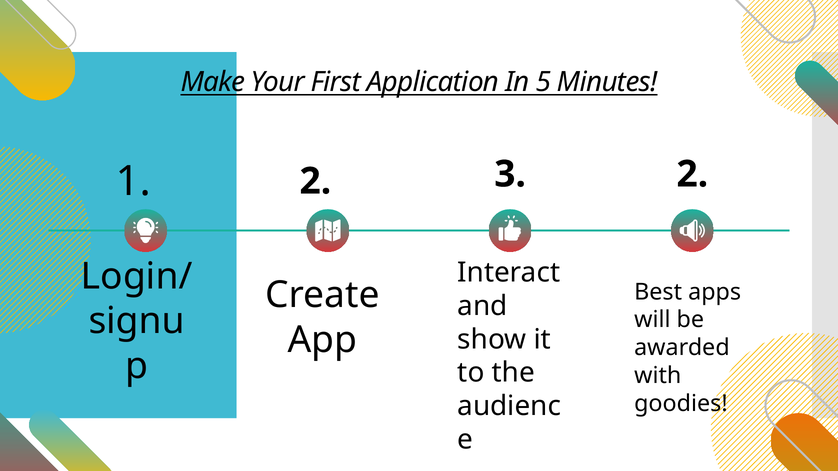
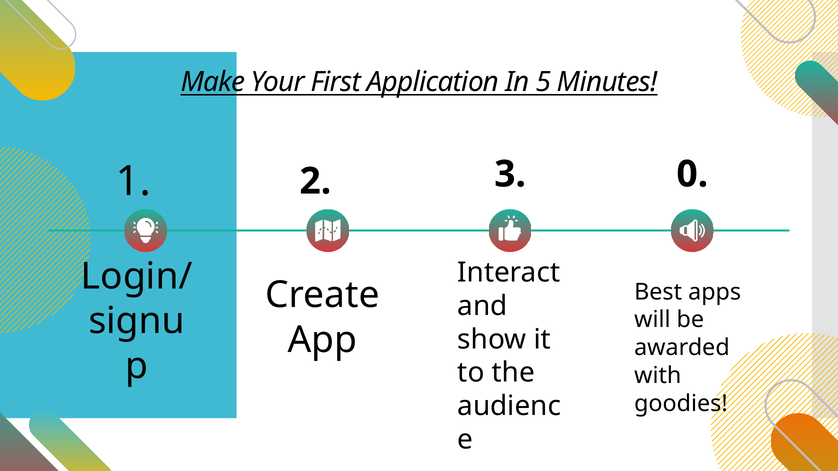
3 2: 2 -> 0
